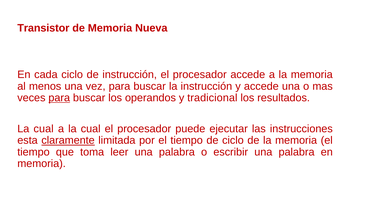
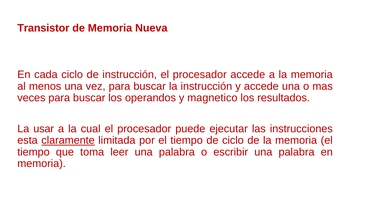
para at (59, 98) underline: present -> none
tradicional: tradicional -> magnetico
cual at (44, 129): cual -> usar
